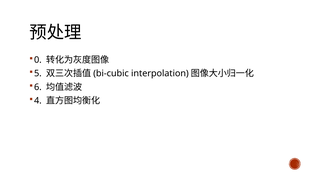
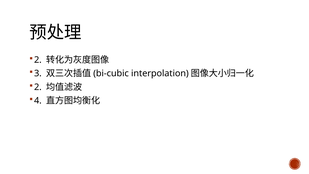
0 at (38, 60): 0 -> 2
5: 5 -> 3
6 at (38, 87): 6 -> 2
